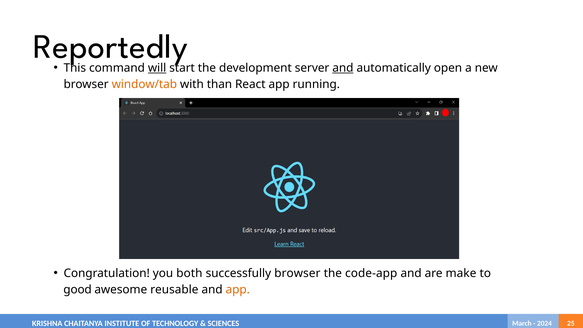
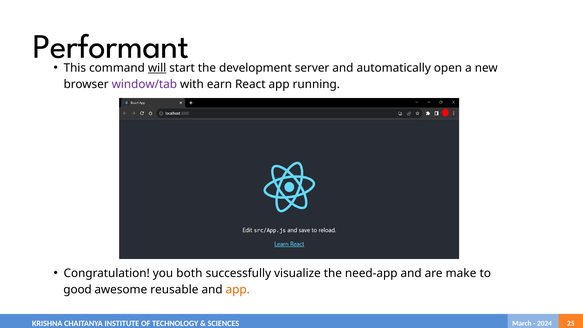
Reportedly: Reportedly -> Performant
and at (343, 68) underline: present -> none
window/tab colour: orange -> purple
than: than -> earn
successfully browser: browser -> visualize
code-app: code-app -> need-app
